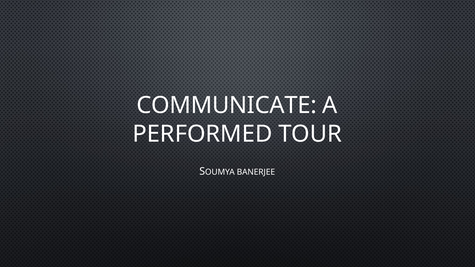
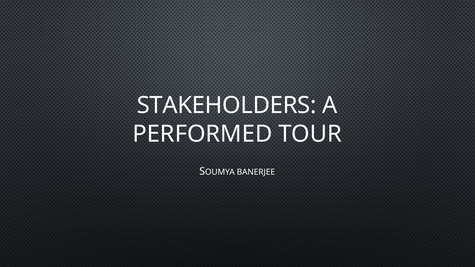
COMMUNICATE: COMMUNICATE -> STAKEHOLDERS
